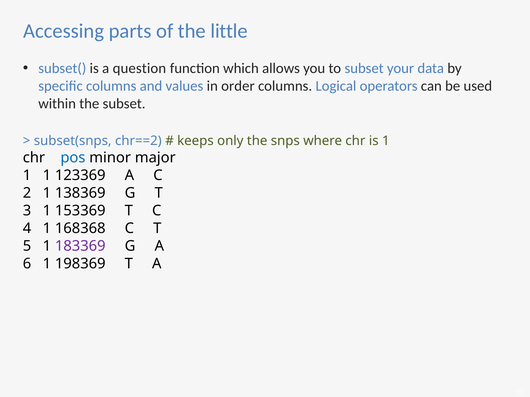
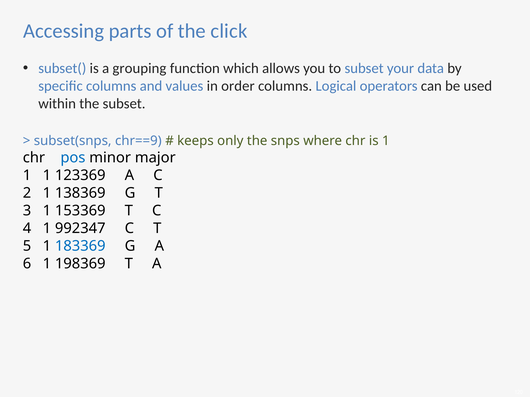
little: little -> click
question: question -> grouping
chr==2: chr==2 -> chr==9
168368: 168368 -> 992347
183369 colour: purple -> blue
